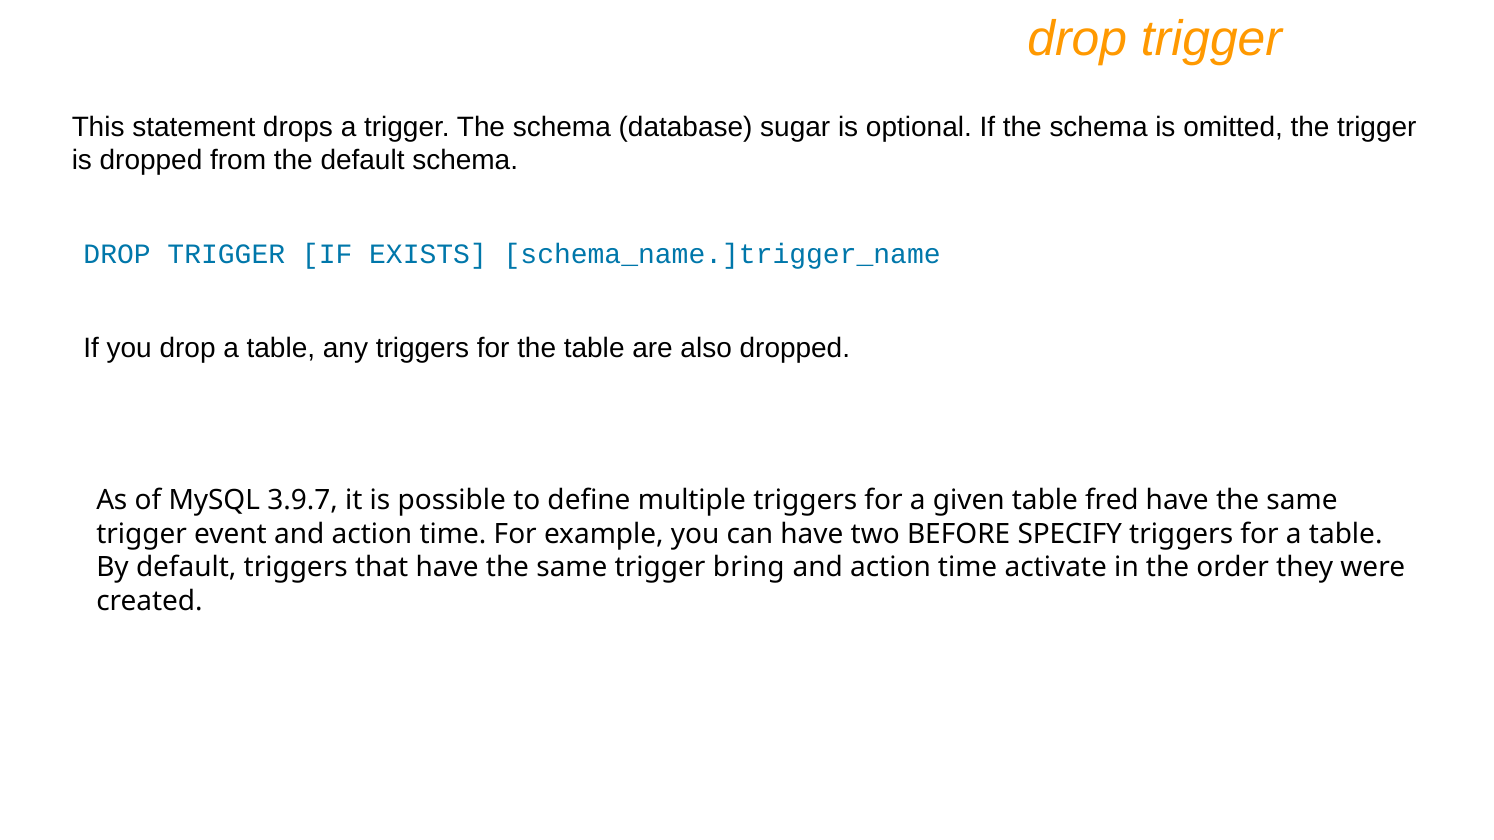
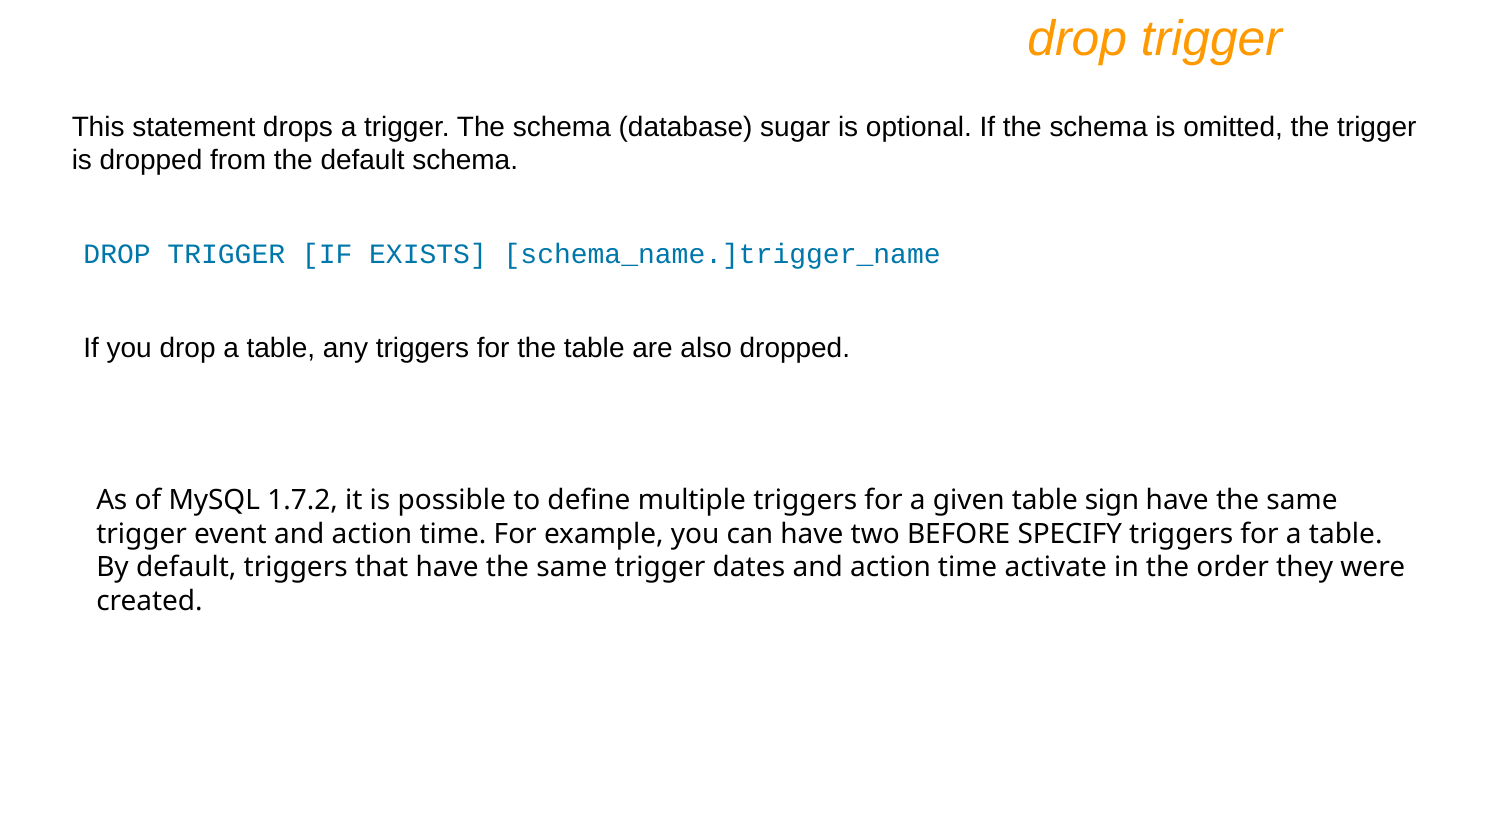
3.9.7: 3.9.7 -> 1.7.2
fred: fred -> sign
bring: bring -> dates
